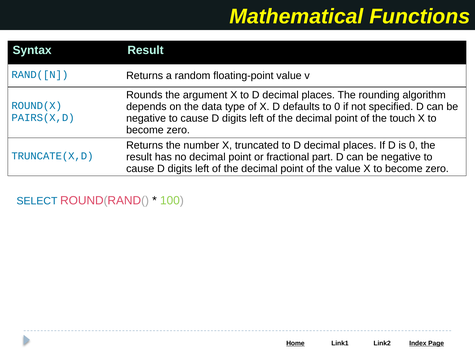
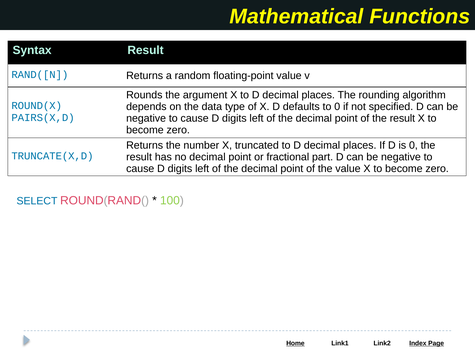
of the touch: touch -> result
